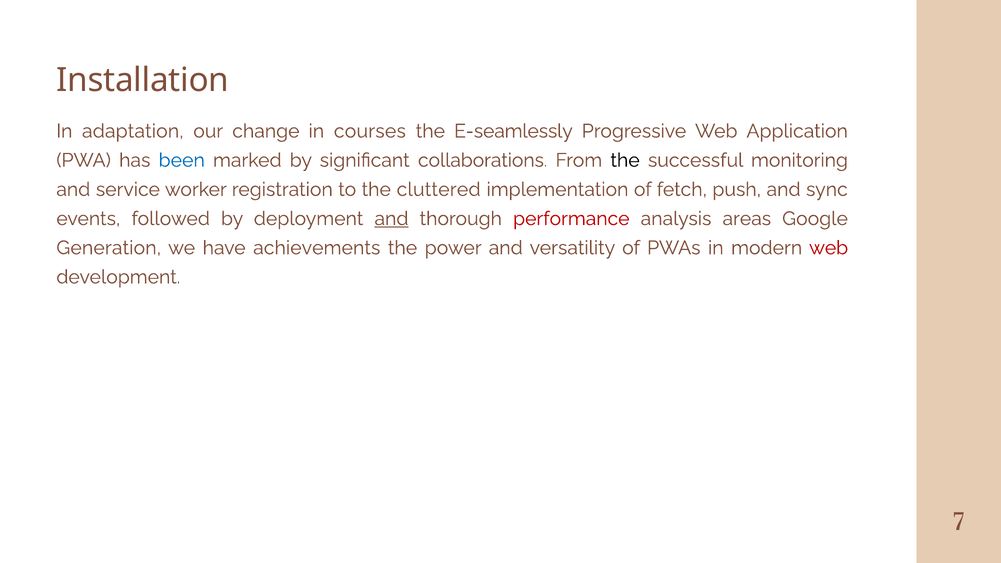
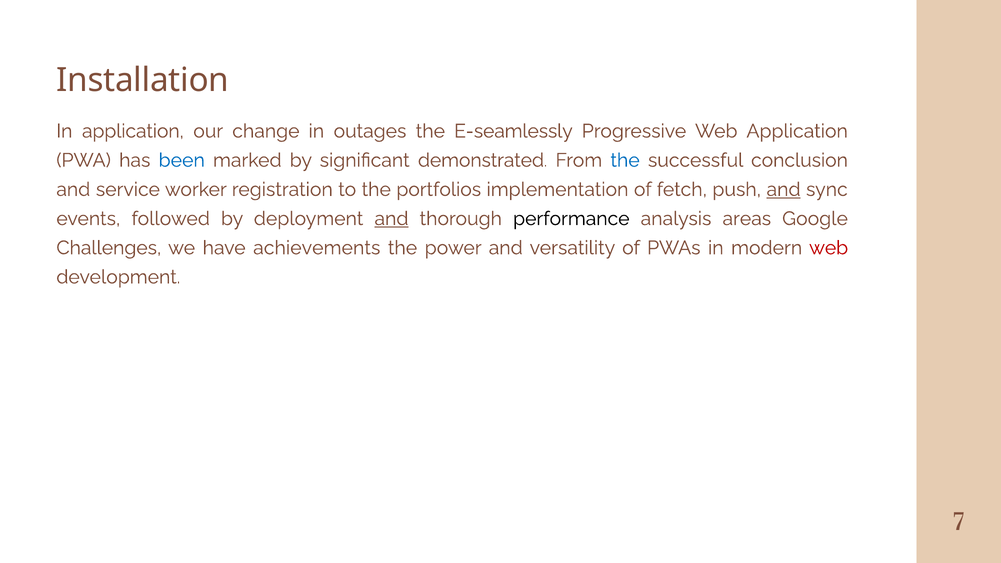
In adaptation: adaptation -> application
courses: courses -> outages
collaborations: collaborations -> demonstrated
the at (625, 160) colour: black -> blue
monitoring: monitoring -> conclusion
cluttered: cluttered -> portfolios
and at (784, 189) underline: none -> present
performance colour: red -> black
Generation: Generation -> Challenges
